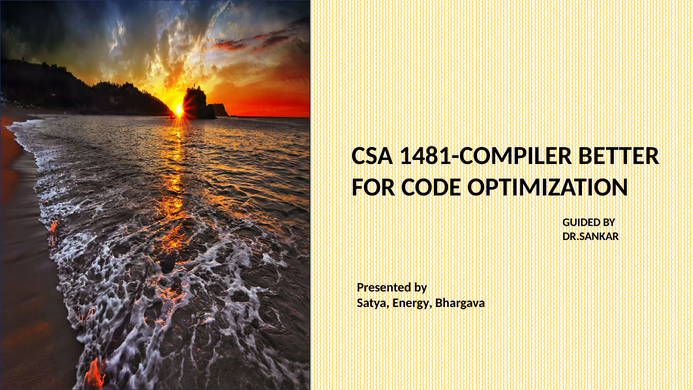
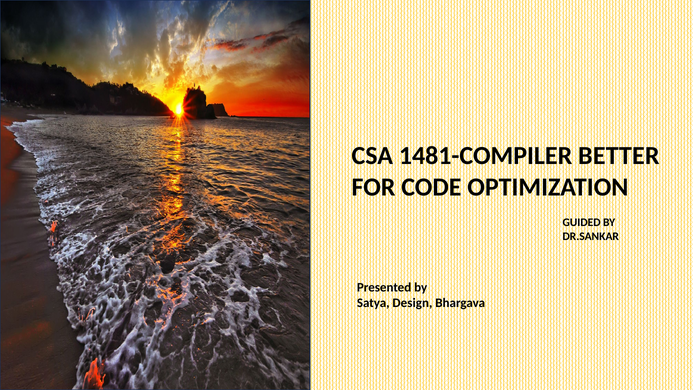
Energy: Energy -> Design
